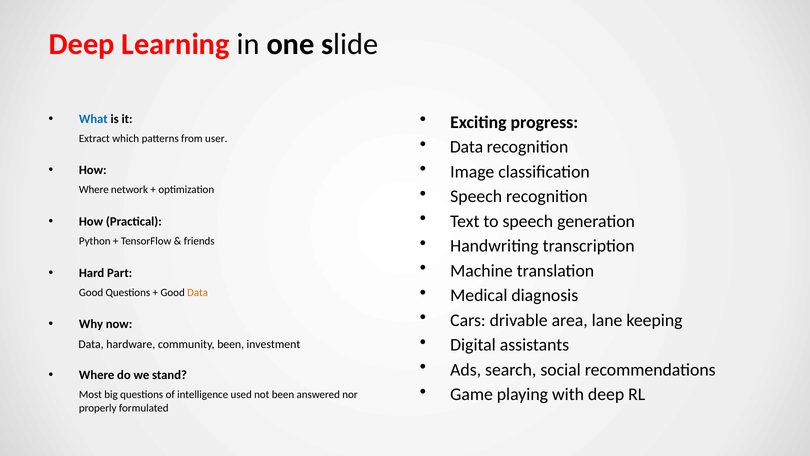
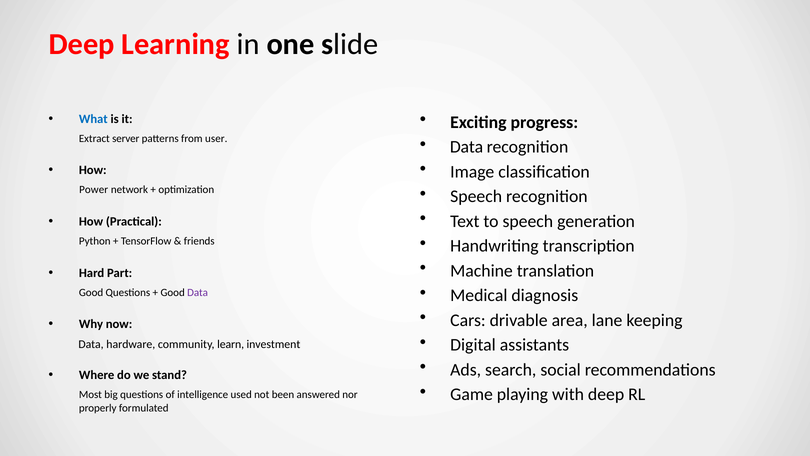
which: which -> server
Where at (94, 190): Where -> Power
Data at (198, 292) colour: orange -> purple
community been: been -> learn
